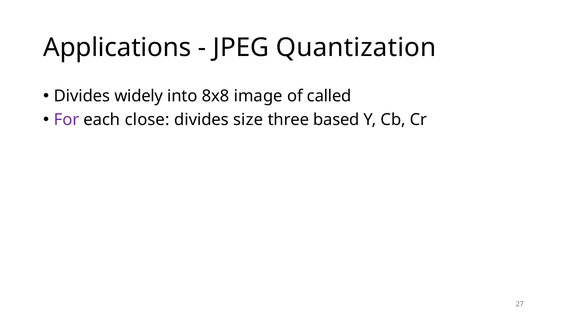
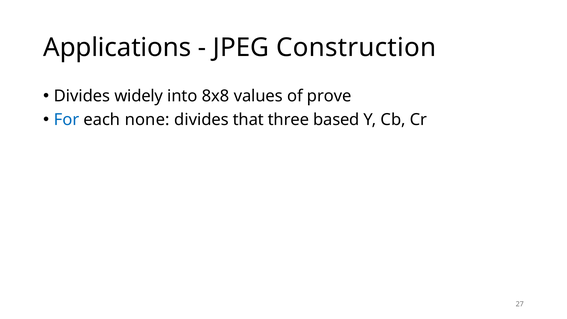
Quantization: Quantization -> Construction
image: image -> values
called: called -> prove
For colour: purple -> blue
close: close -> none
size: size -> that
